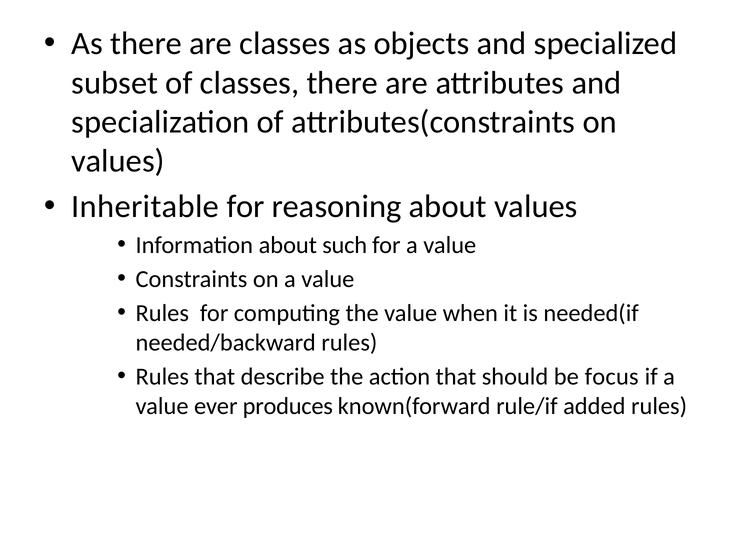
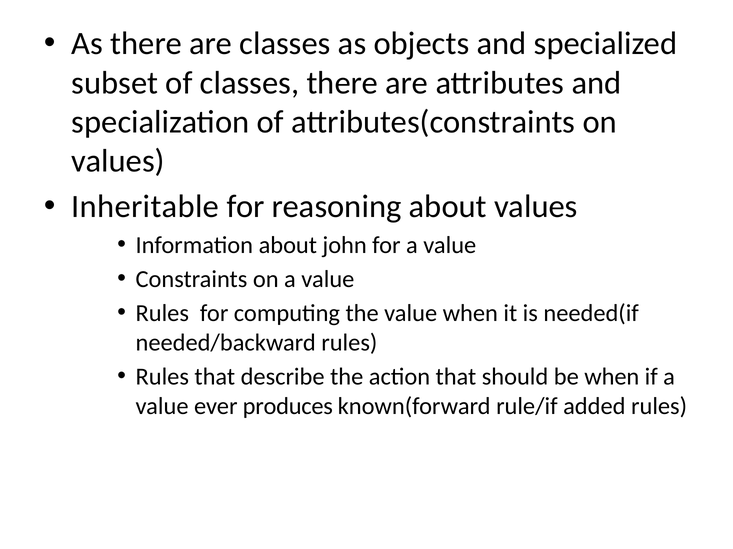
such: such -> john
be focus: focus -> when
